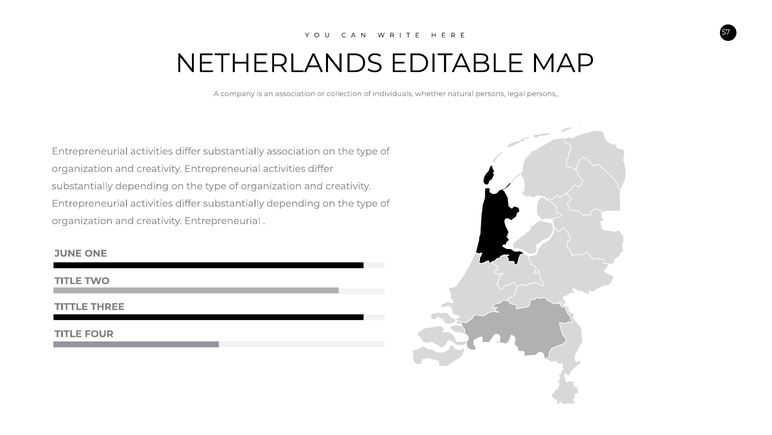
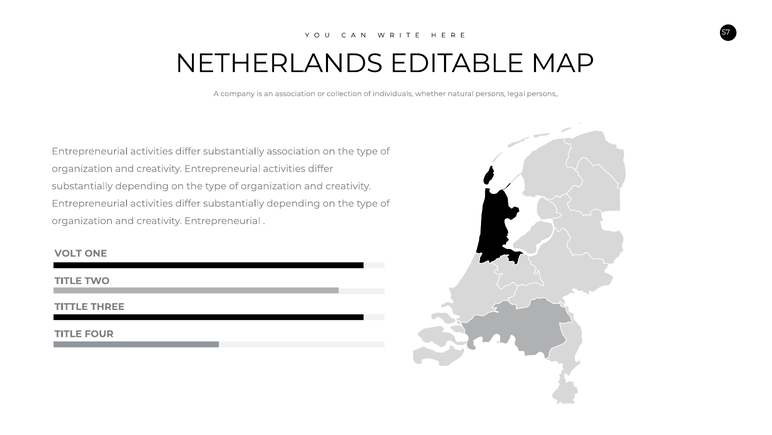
JUNE: JUNE -> VOLT
